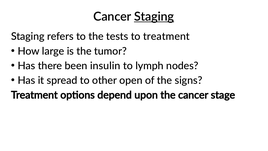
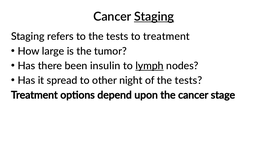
lymph underline: none -> present
open: open -> night
of the signs: signs -> tests
